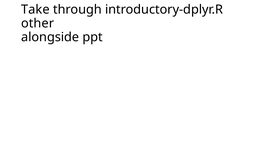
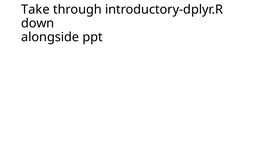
other: other -> down
